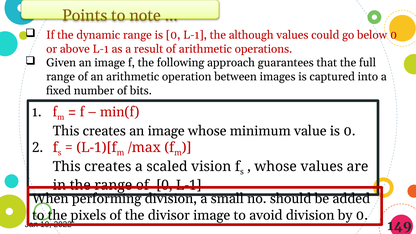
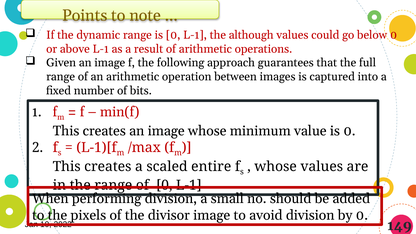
vision: vision -> entire
